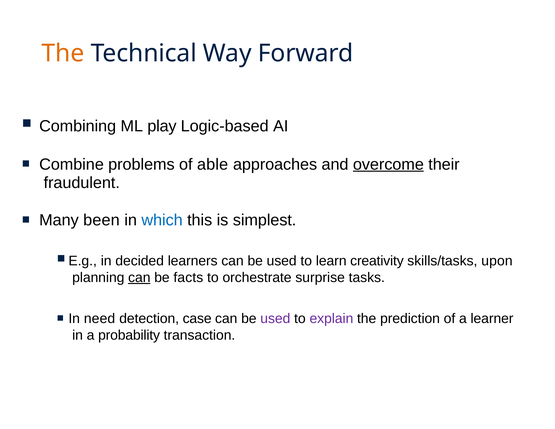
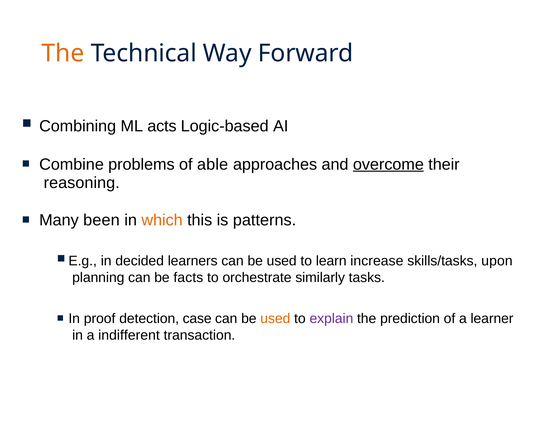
play: play -> acts
fraudulent: fraudulent -> reasoning
which colour: blue -> orange
simplest: simplest -> patterns
creativity: creativity -> increase
can at (139, 277) underline: present -> none
surprise: surprise -> similarly
need: need -> proof
used at (275, 318) colour: purple -> orange
probability: probability -> indifferent
